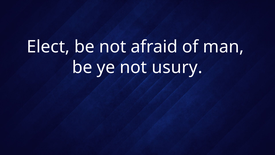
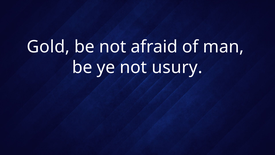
Elect: Elect -> Gold
